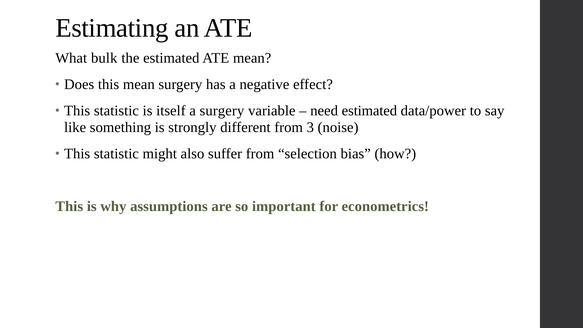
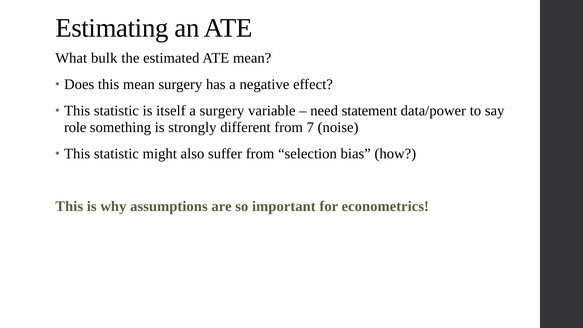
need estimated: estimated -> statement
like: like -> role
3: 3 -> 7
